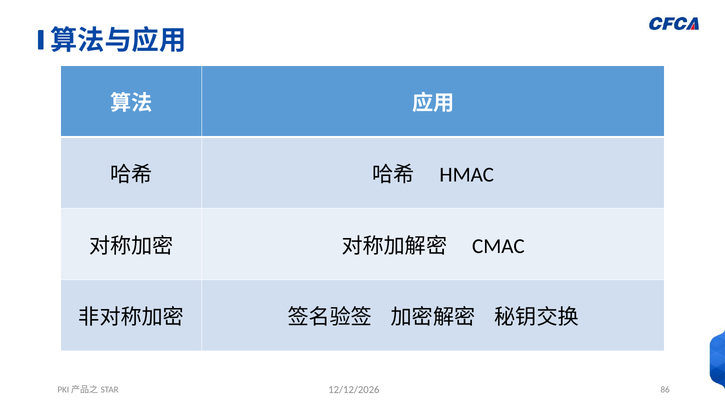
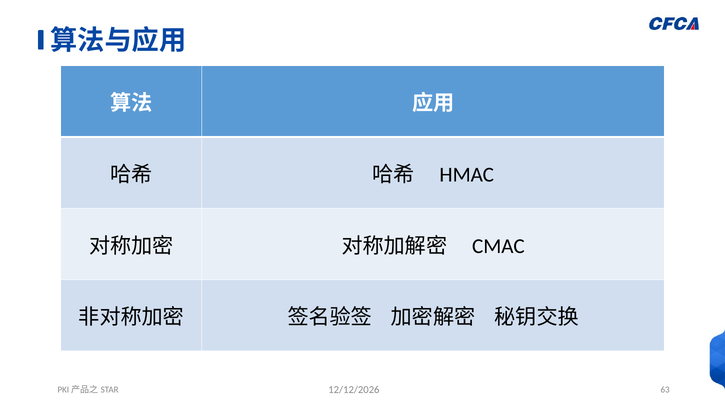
86: 86 -> 63
